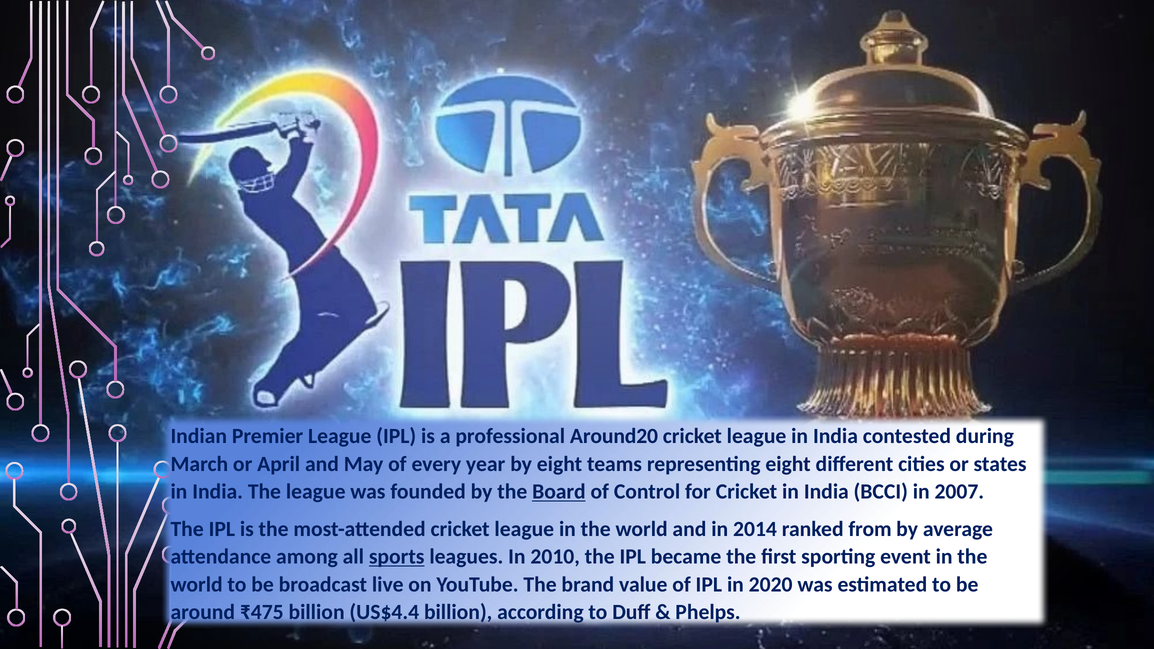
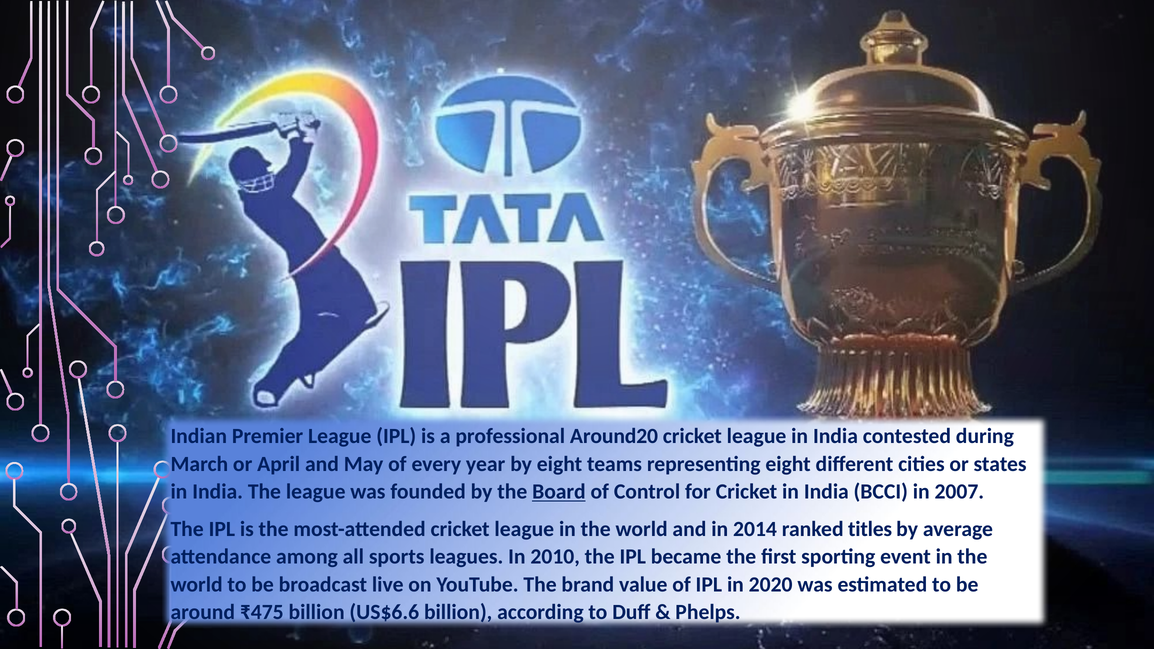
from: from -> titles
sports underline: present -> none
US$4.4: US$4.4 -> US$6.6
